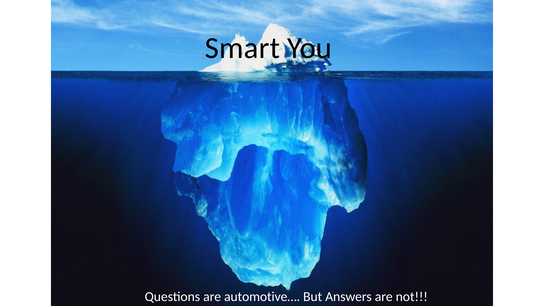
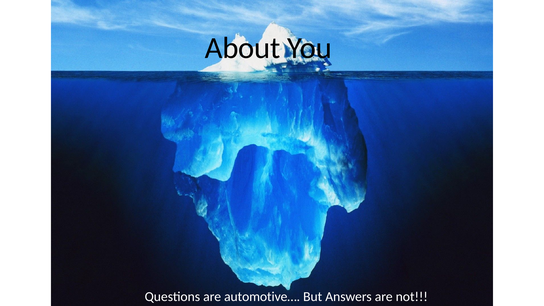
Smart: Smart -> About
